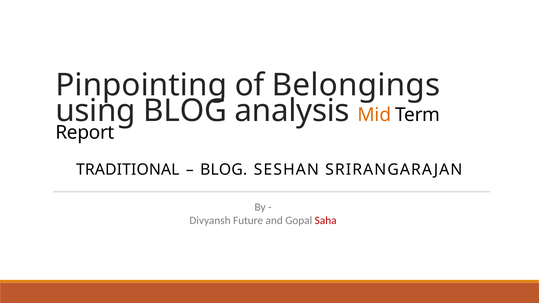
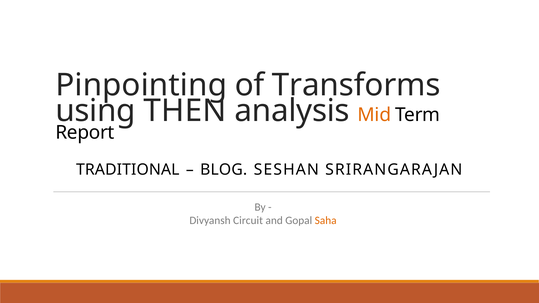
Belongings: Belongings -> Transforms
using BLOG: BLOG -> THEN
Future: Future -> Circuit
Saha colour: red -> orange
